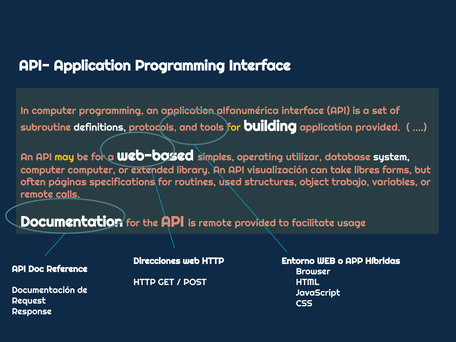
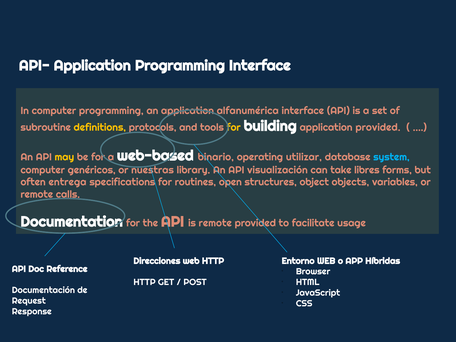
definitions colour: white -> yellow
simples: simples -> binario
system colour: white -> light blue
computer computer: computer -> genéricos
extended: extended -> nuestras
páginas: páginas -> entrega
used: used -> open
trabajo: trabajo -> objects
